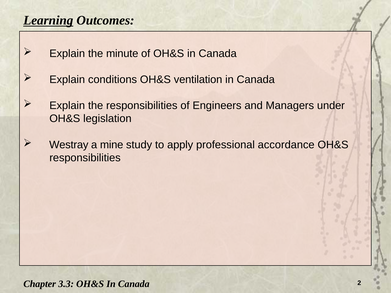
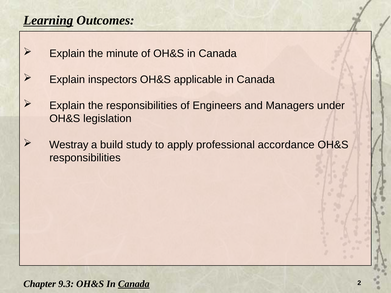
conditions: conditions -> inspectors
ventilation: ventilation -> applicable
mine: mine -> build
3.3: 3.3 -> 9.3
Canada at (134, 284) underline: none -> present
